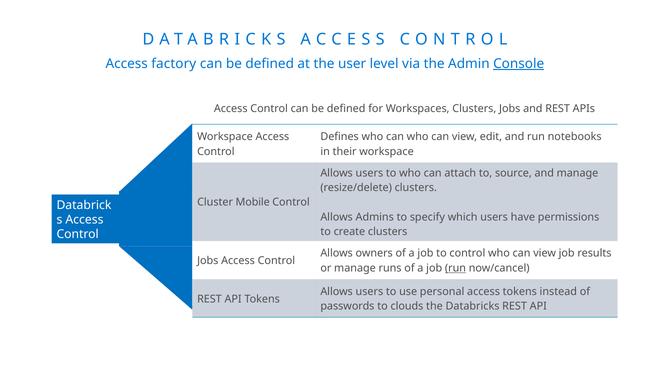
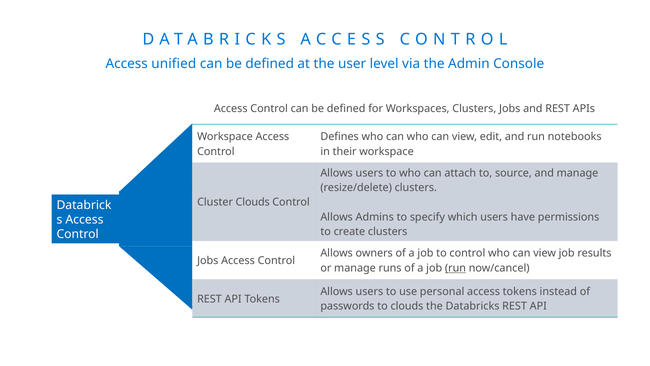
factory: factory -> unified
Console underline: present -> none
Cluster Mobile: Mobile -> Clouds
